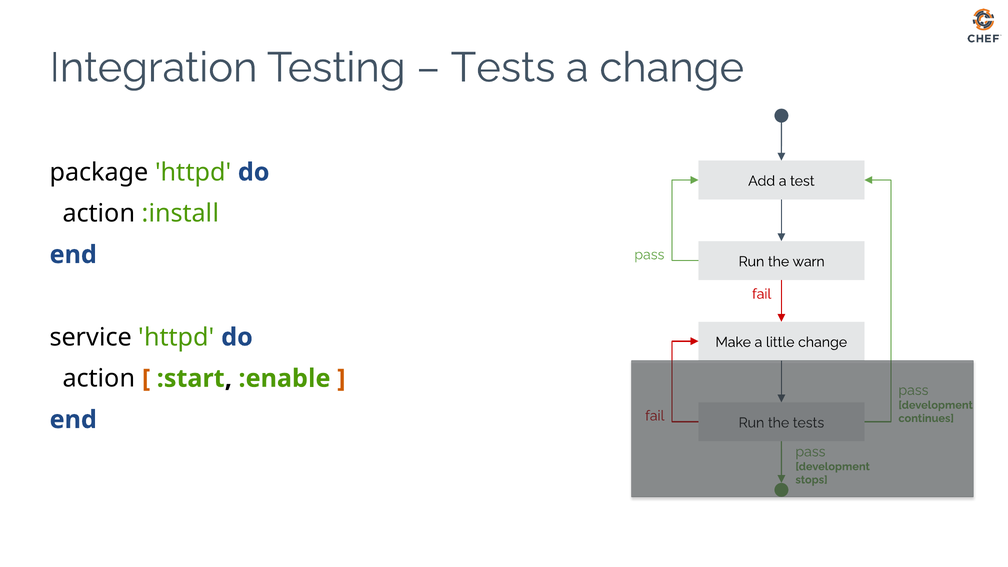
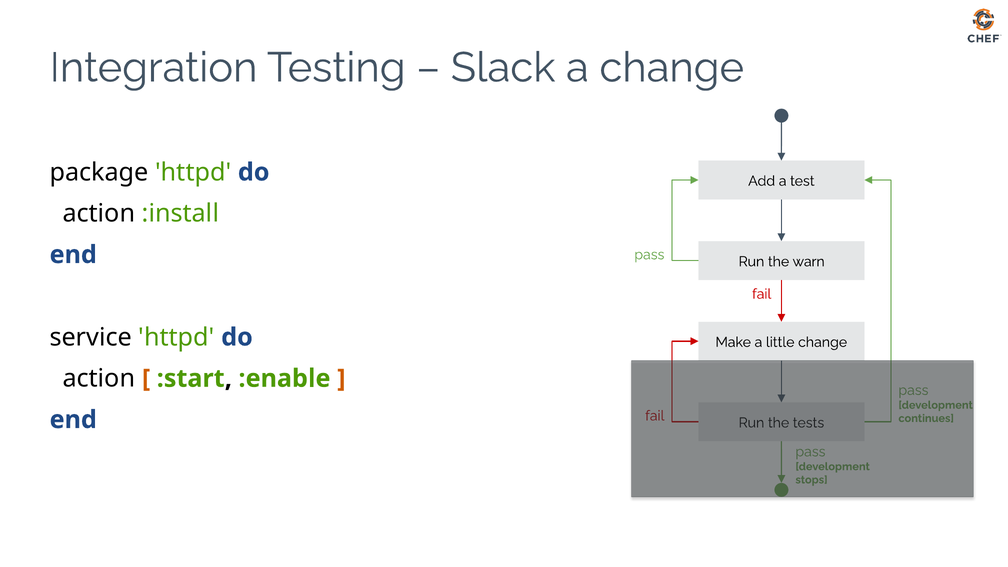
Tests at (503, 68): Tests -> Slack
